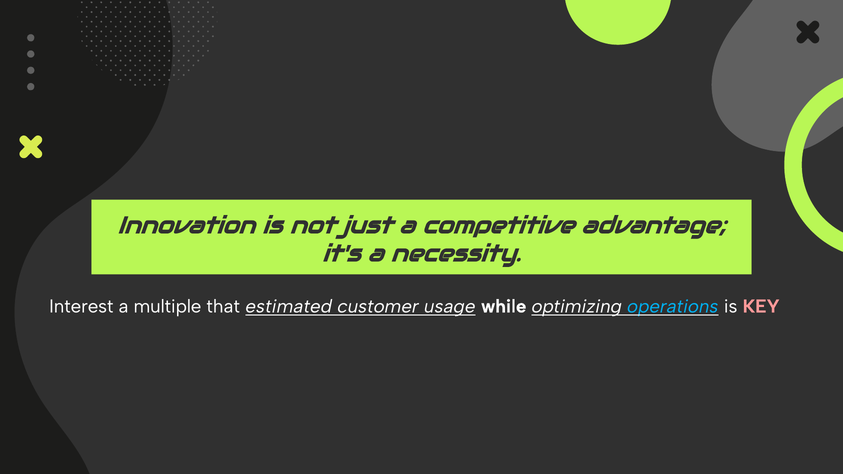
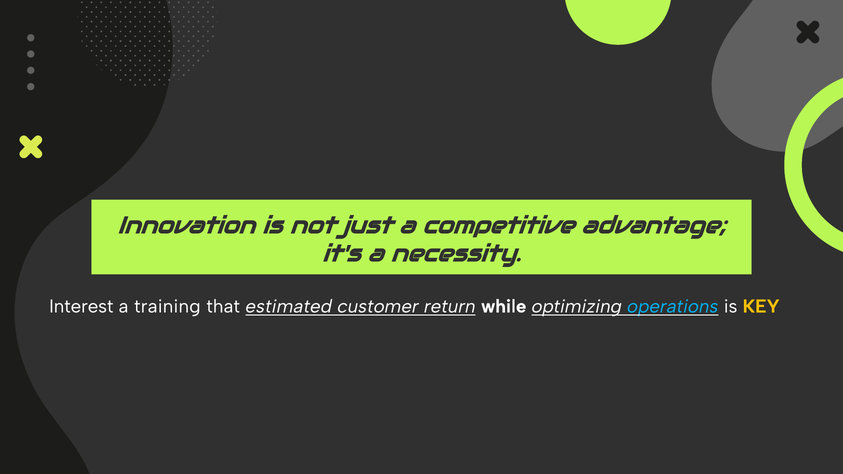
multiple: multiple -> training
usage: usage -> return
KEY colour: pink -> yellow
